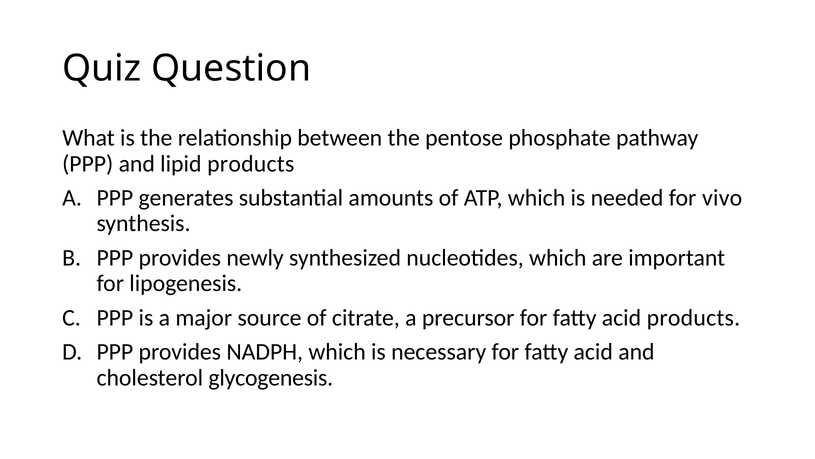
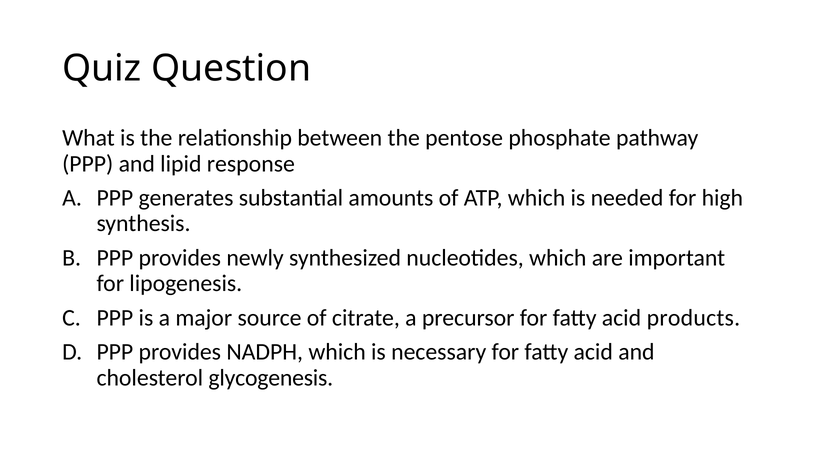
lipid products: products -> response
vivo: vivo -> high
